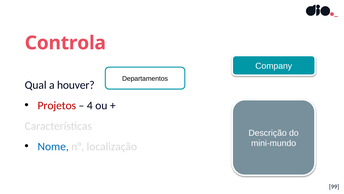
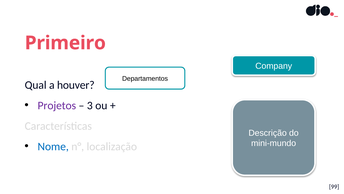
Controla: Controla -> Primeiro
Projetos colour: red -> purple
4: 4 -> 3
